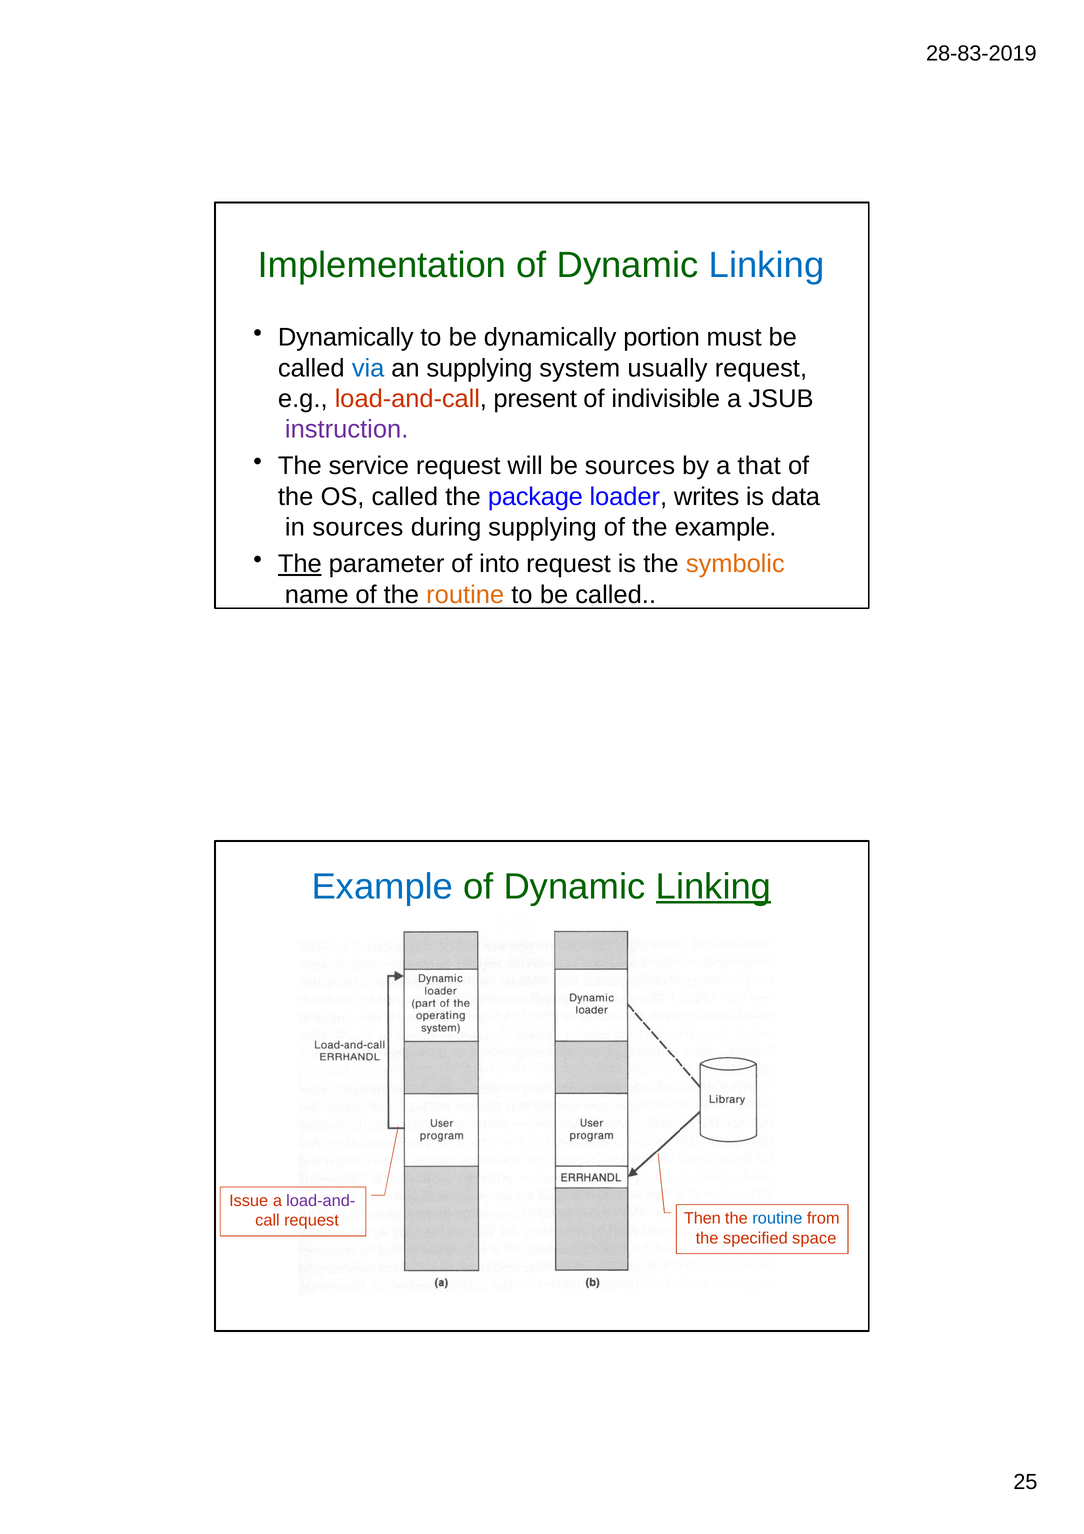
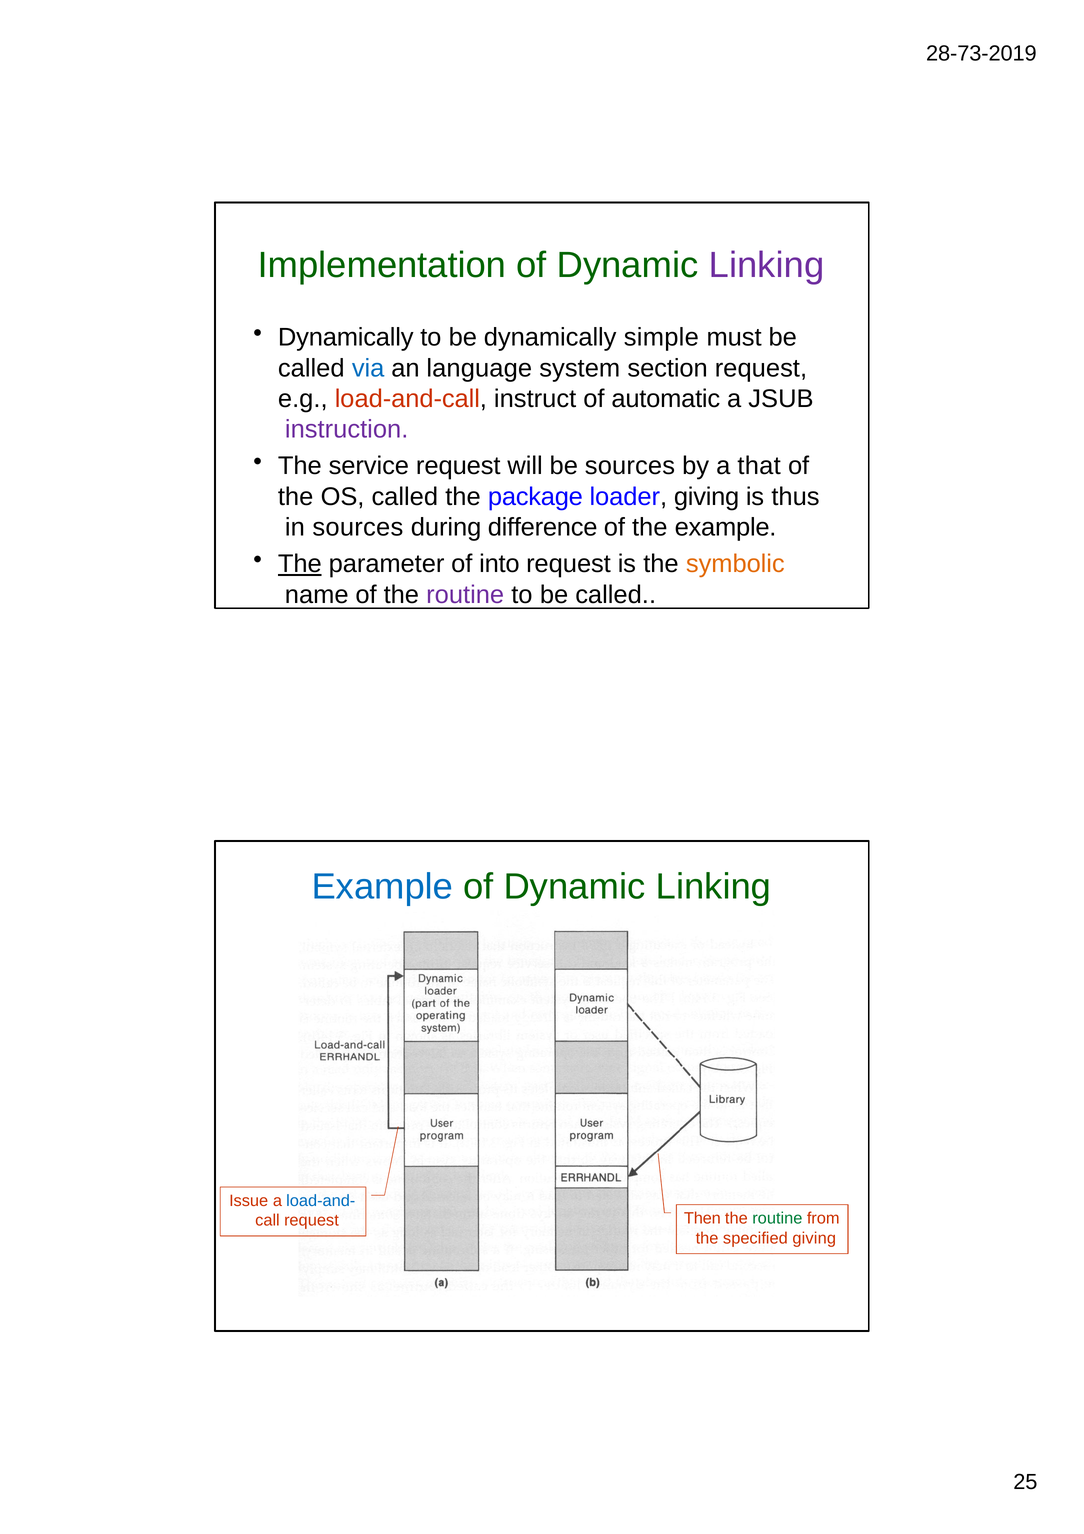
28-83-2019: 28-83-2019 -> 28-73-2019
Linking at (767, 265) colour: blue -> purple
portion: portion -> simple
an supplying: supplying -> language
usually: usually -> section
present: present -> instruct
indivisible: indivisible -> automatic
loader writes: writes -> giving
data: data -> thus
during supplying: supplying -> difference
routine at (465, 595) colour: orange -> purple
Linking at (714, 887) underline: present -> none
load-and- colour: purple -> blue
routine at (777, 1218) colour: blue -> green
specified space: space -> giving
